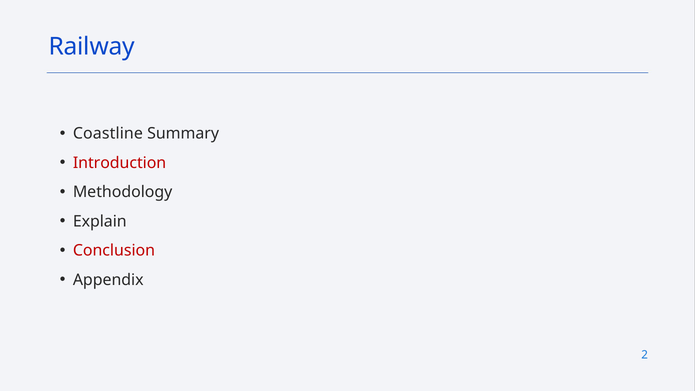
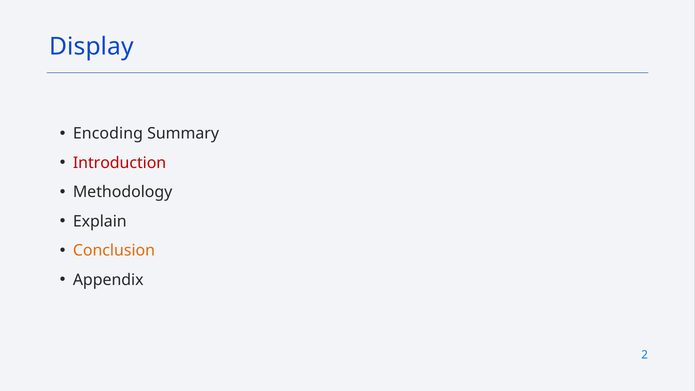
Railway: Railway -> Display
Coastline: Coastline -> Encoding
Conclusion colour: red -> orange
